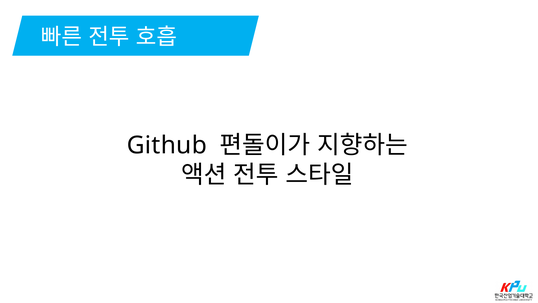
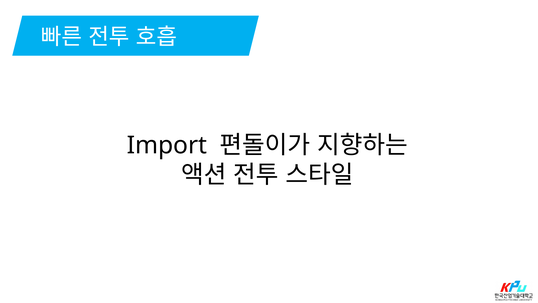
Github: Github -> Import
